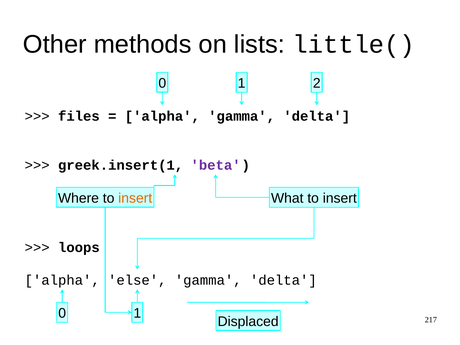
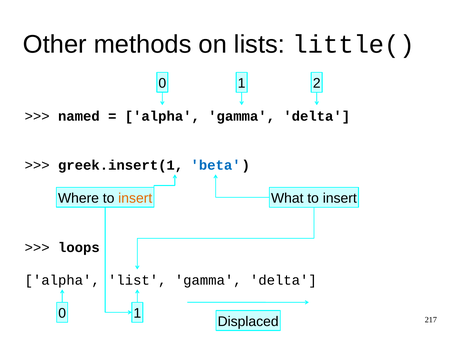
files: files -> named
beta colour: purple -> blue
else: else -> list
